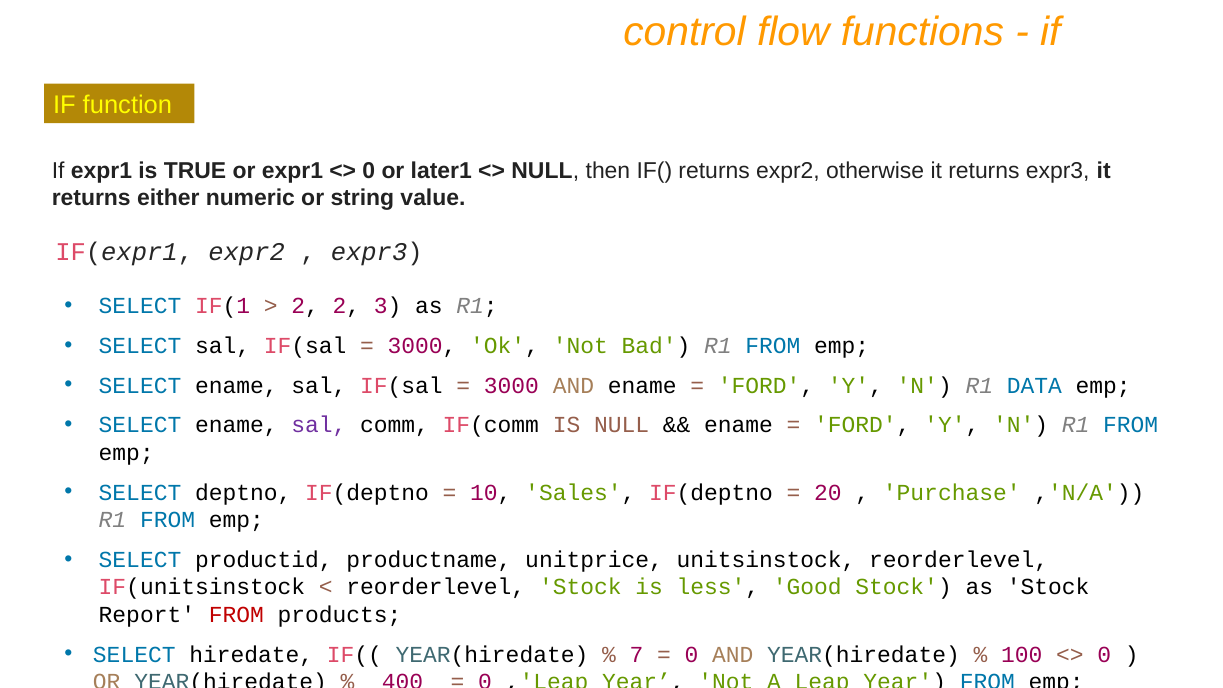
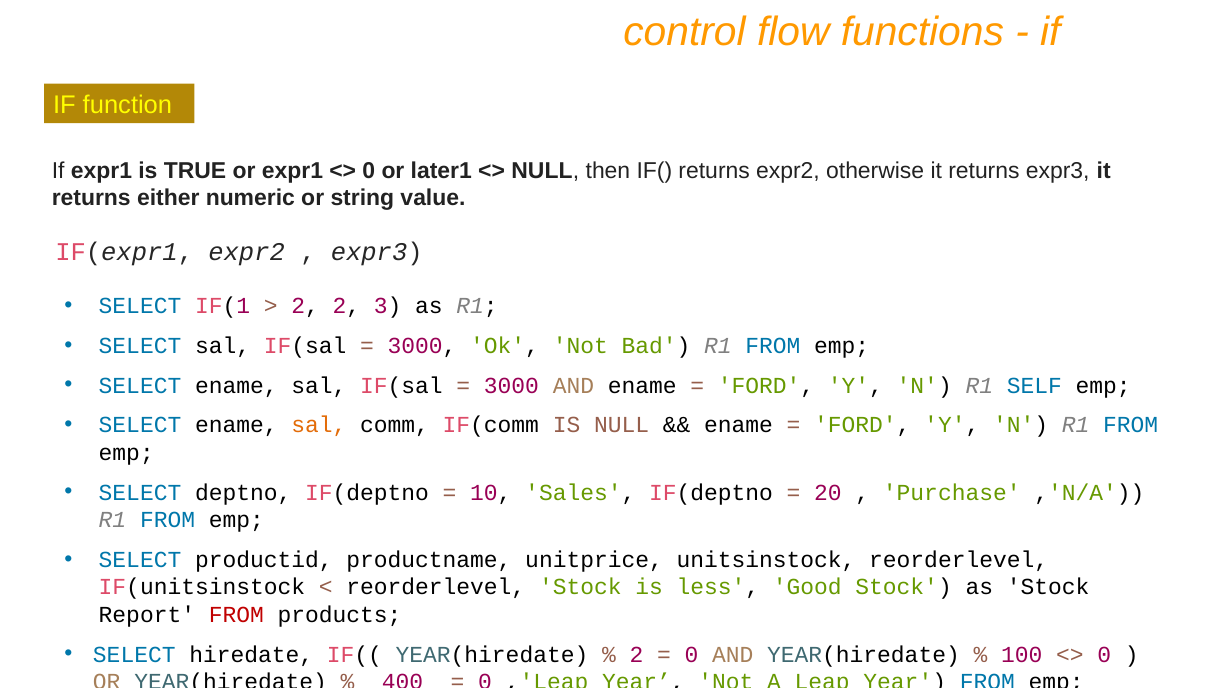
DATA: DATA -> SELF
sal at (319, 425) colour: purple -> orange
7 at (636, 654): 7 -> 2
